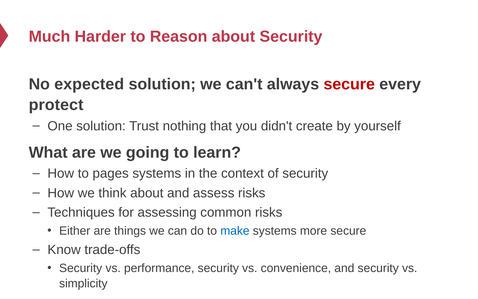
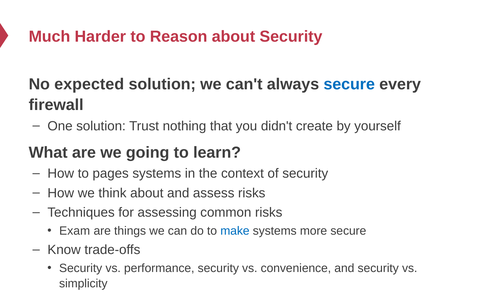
secure at (349, 84) colour: red -> blue
protect: protect -> firewall
Either: Either -> Exam
